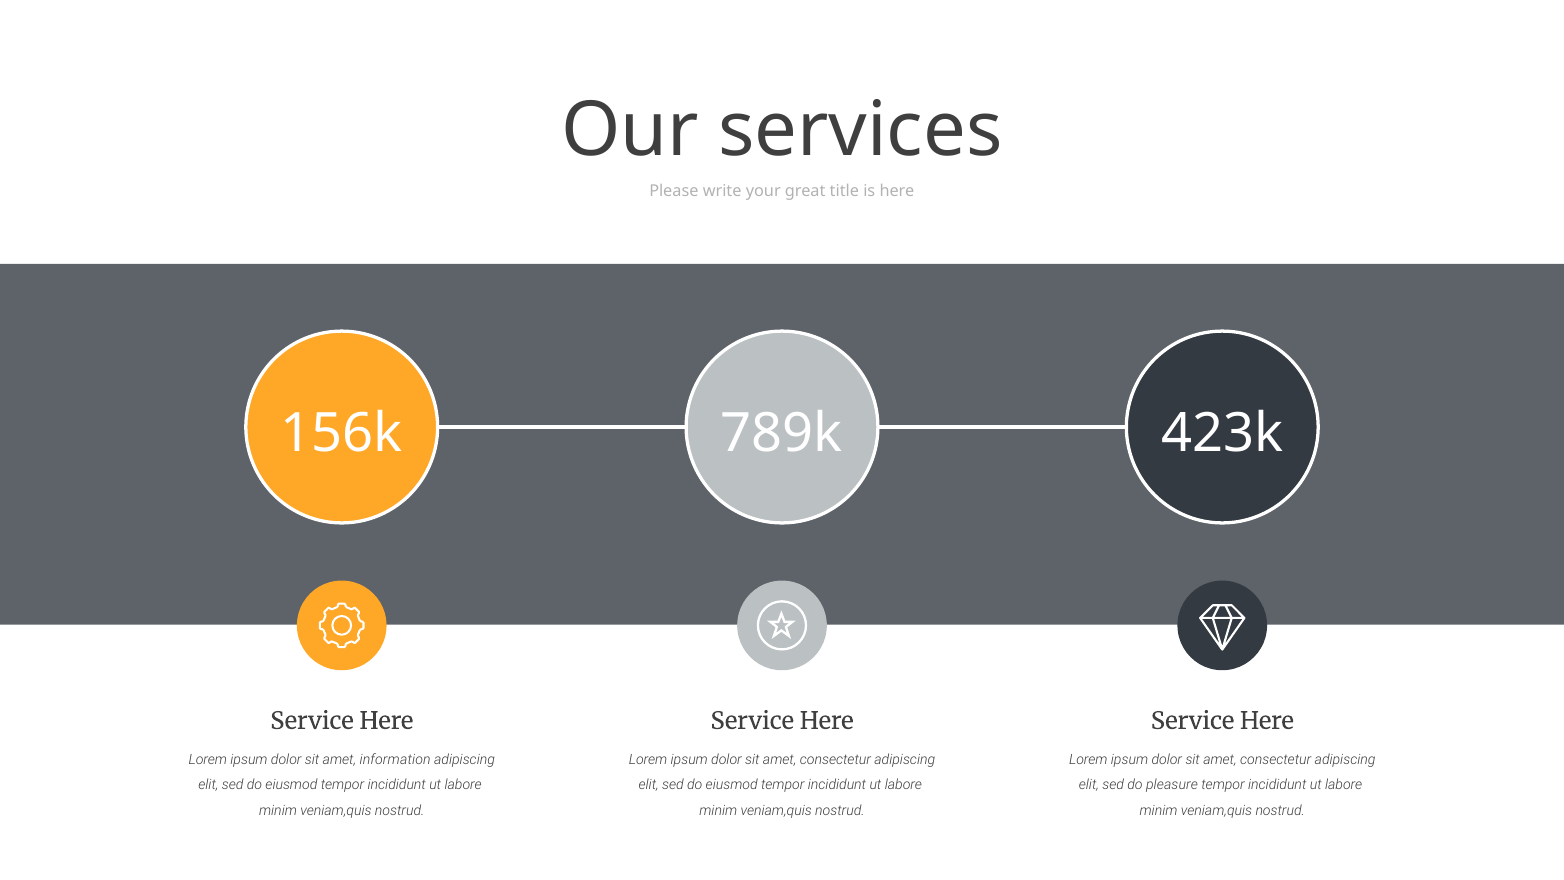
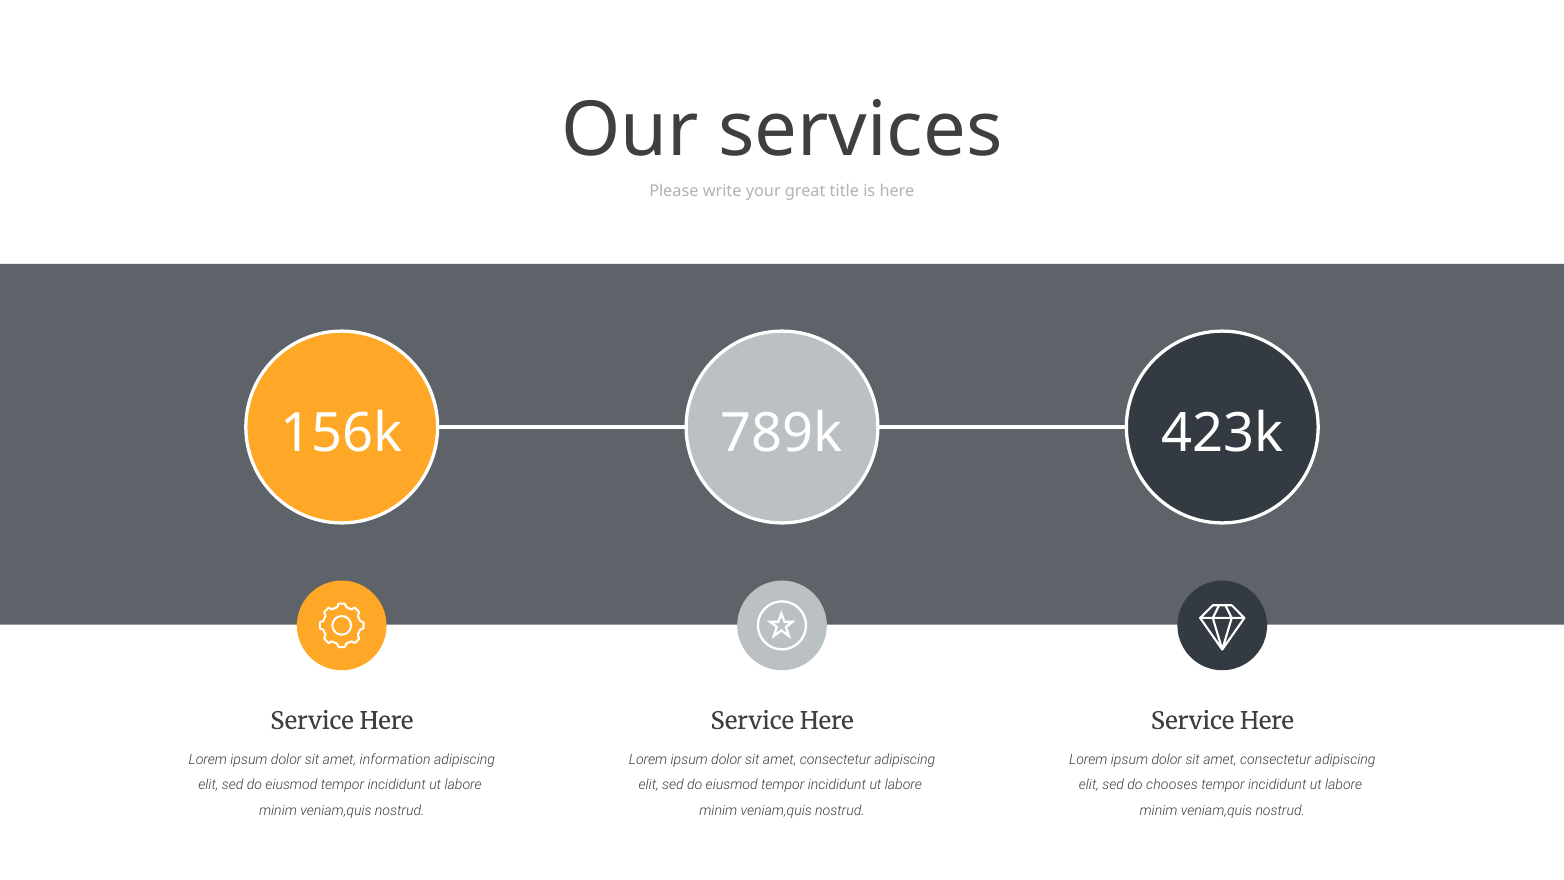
pleasure: pleasure -> chooses
